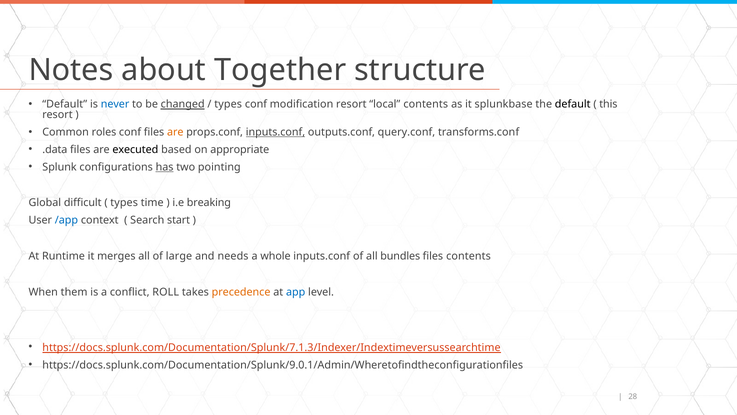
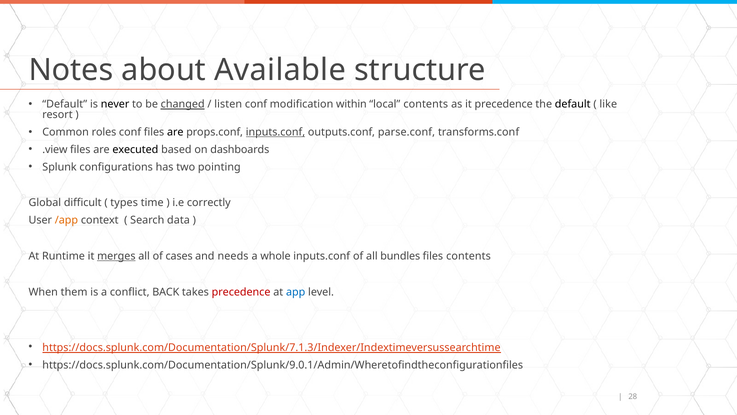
Together: Together -> Available
never colour: blue -> black
types at (228, 104): types -> listen
modification resort: resort -> within
it splunkbase: splunkbase -> precedence
this: this -> like
are at (175, 132) colour: orange -> black
query.conf: query.conf -> parse.conf
.data: .data -> .view
appropriate: appropriate -> dashboards
has underline: present -> none
breaking: breaking -> correctly
/app colour: blue -> orange
start: start -> data
merges underline: none -> present
large: large -> cases
ROLL: ROLL -> BACK
precedence at (241, 292) colour: orange -> red
